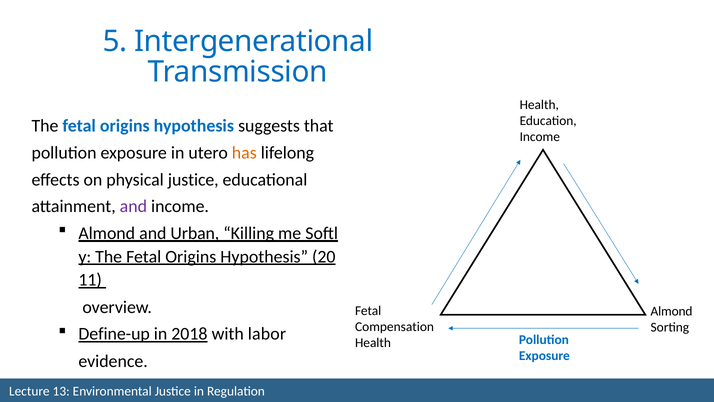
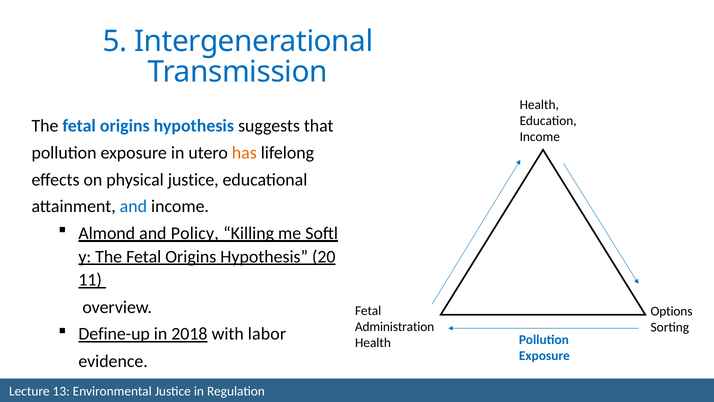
and at (133, 206) colour: purple -> blue
Urban: Urban -> Policy
Almond at (672, 311): Almond -> Options
Compensation: Compensation -> Administration
